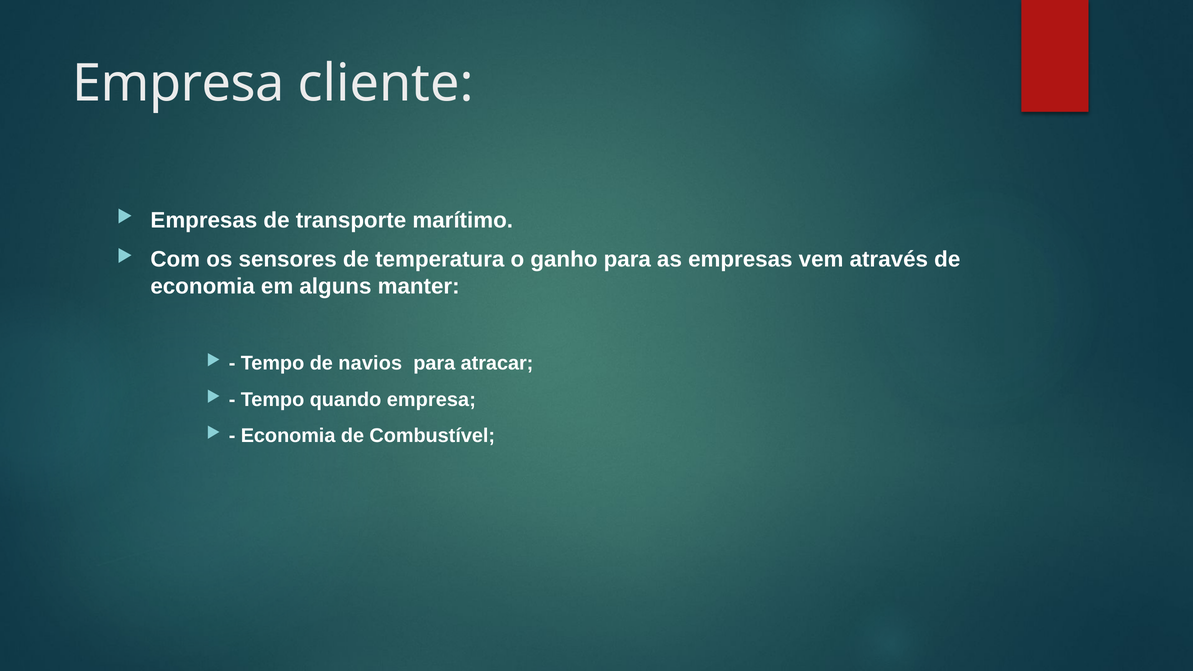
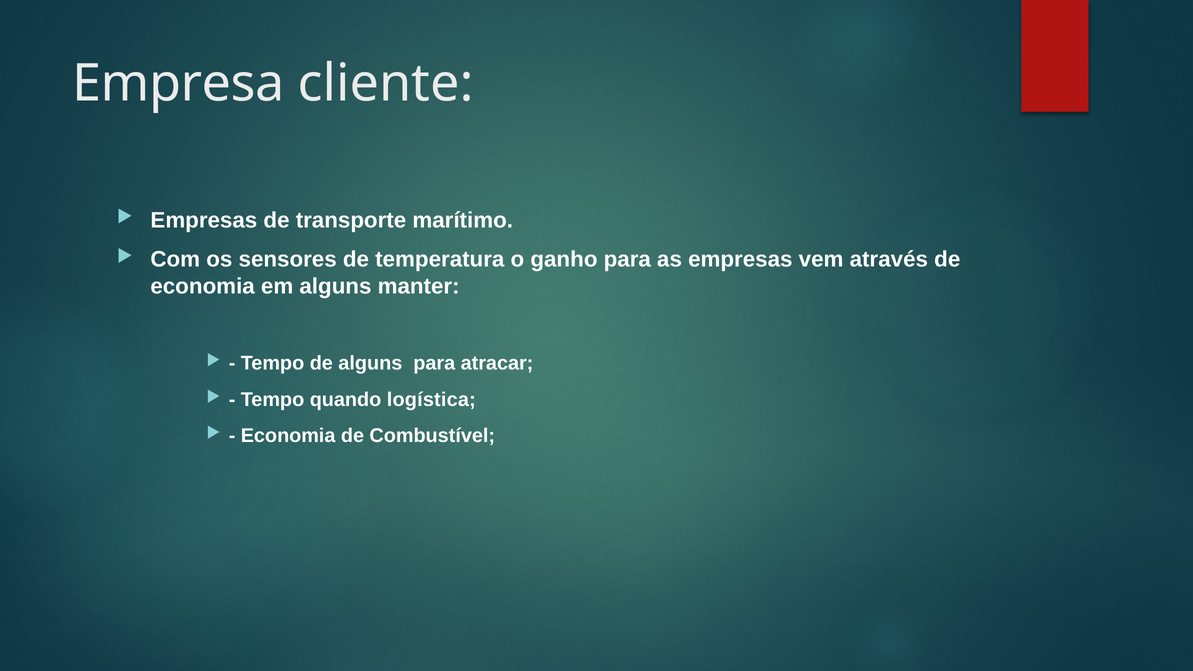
de navios: navios -> alguns
quando empresa: empresa -> logística
